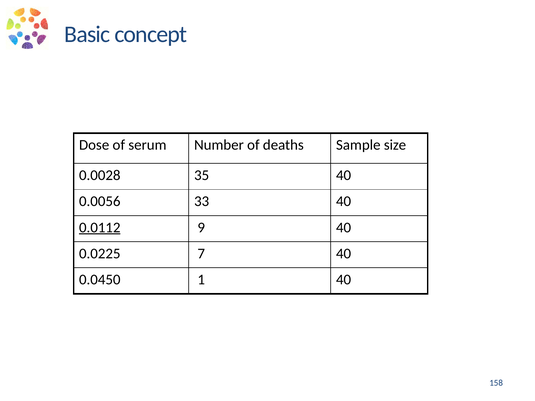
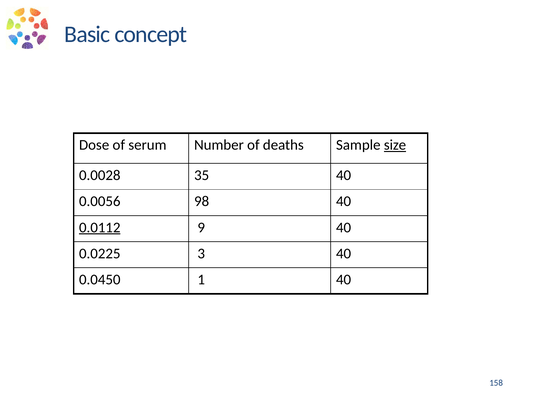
size underline: none -> present
33: 33 -> 98
7: 7 -> 3
